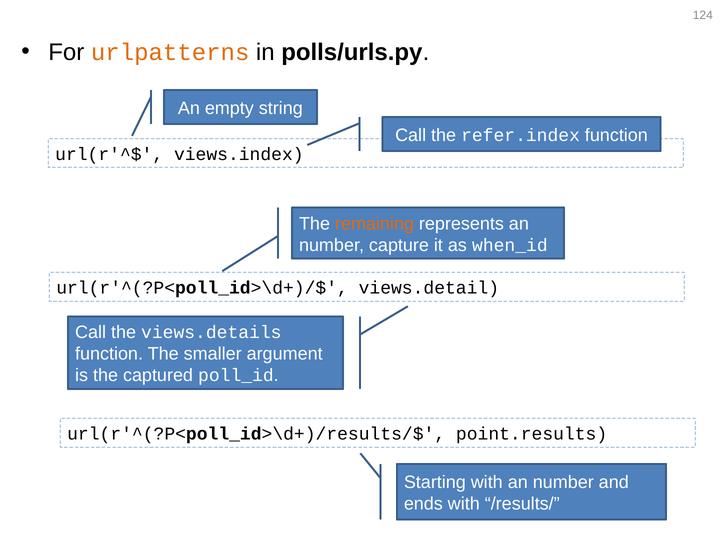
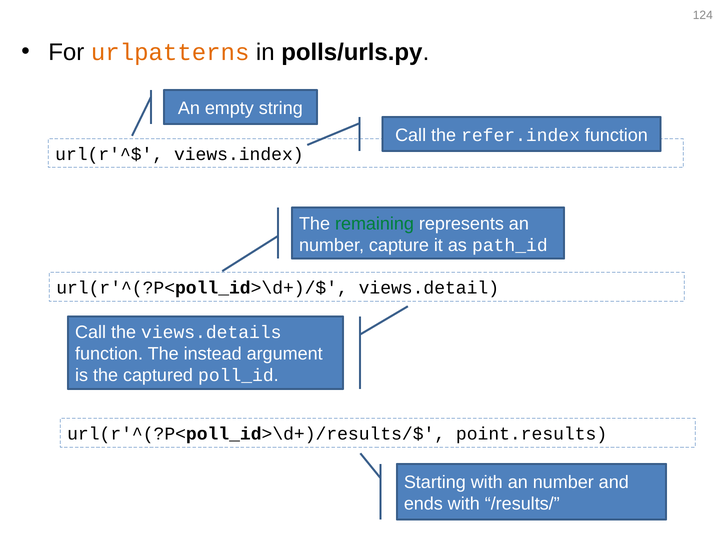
remaining colour: orange -> green
when_id: when_id -> path_id
smaller: smaller -> instead
